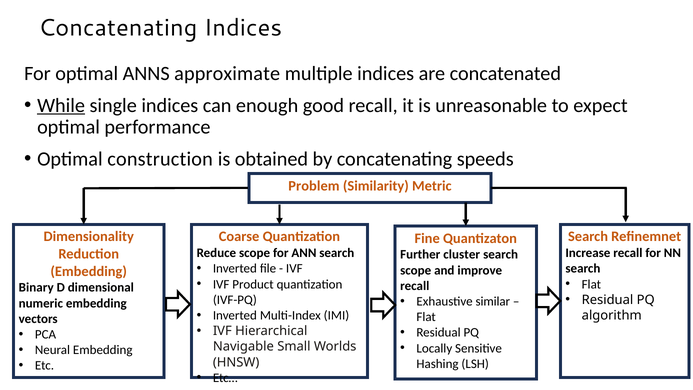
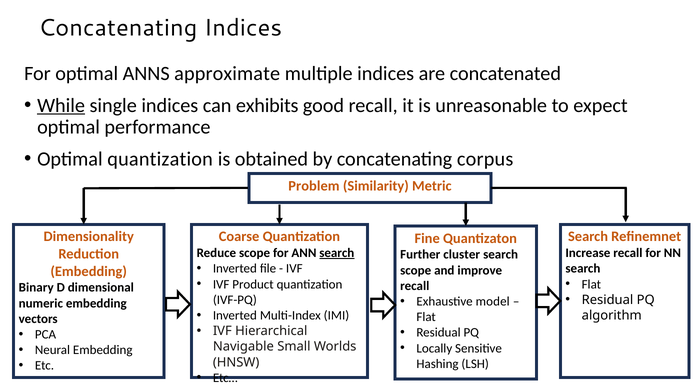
enough: enough -> exhibits
Optimal construction: construction -> quantization
speeds: speeds -> corpus
search at (337, 253) underline: none -> present
similar: similar -> model
